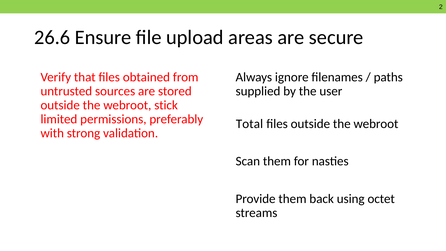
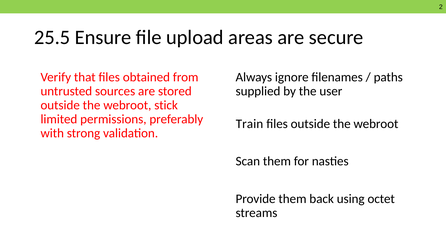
26.6: 26.6 -> 25.5
Total: Total -> Train
